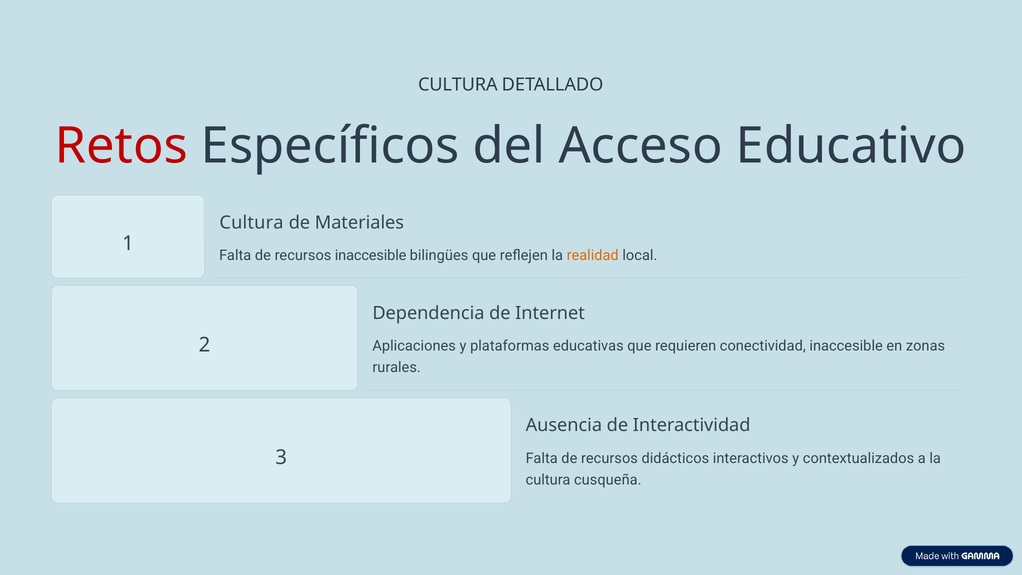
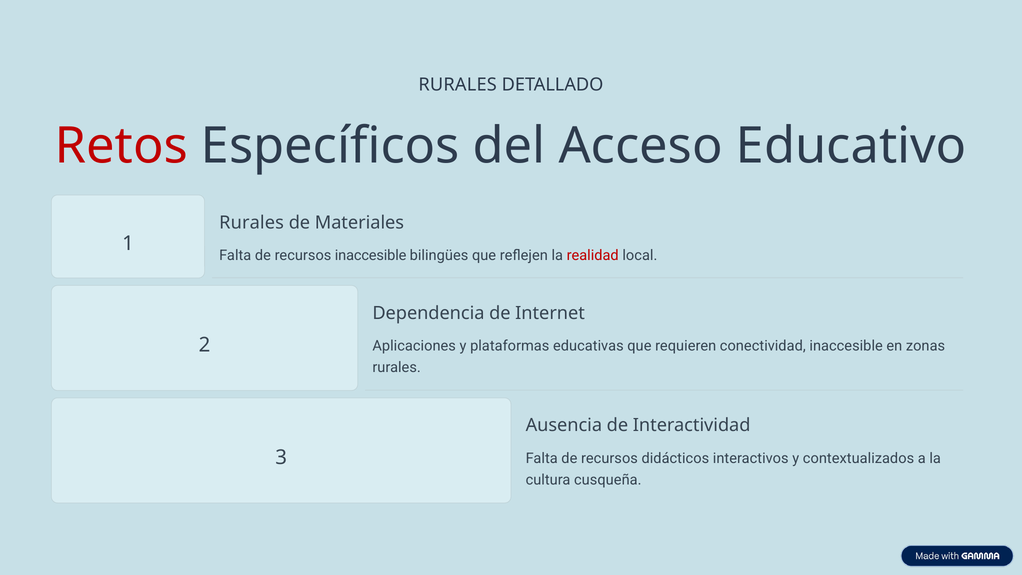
CULTURA at (458, 85): CULTURA -> RURALES
Cultura at (252, 223): Cultura -> Rurales
realidad colour: orange -> red
